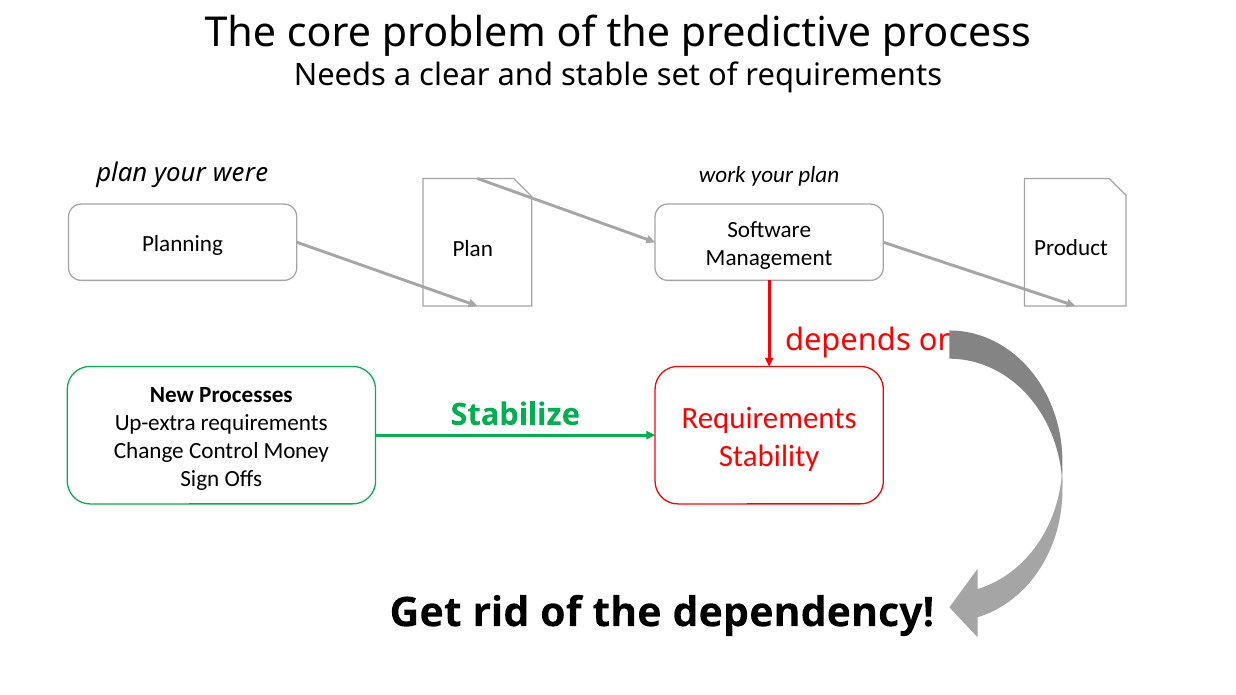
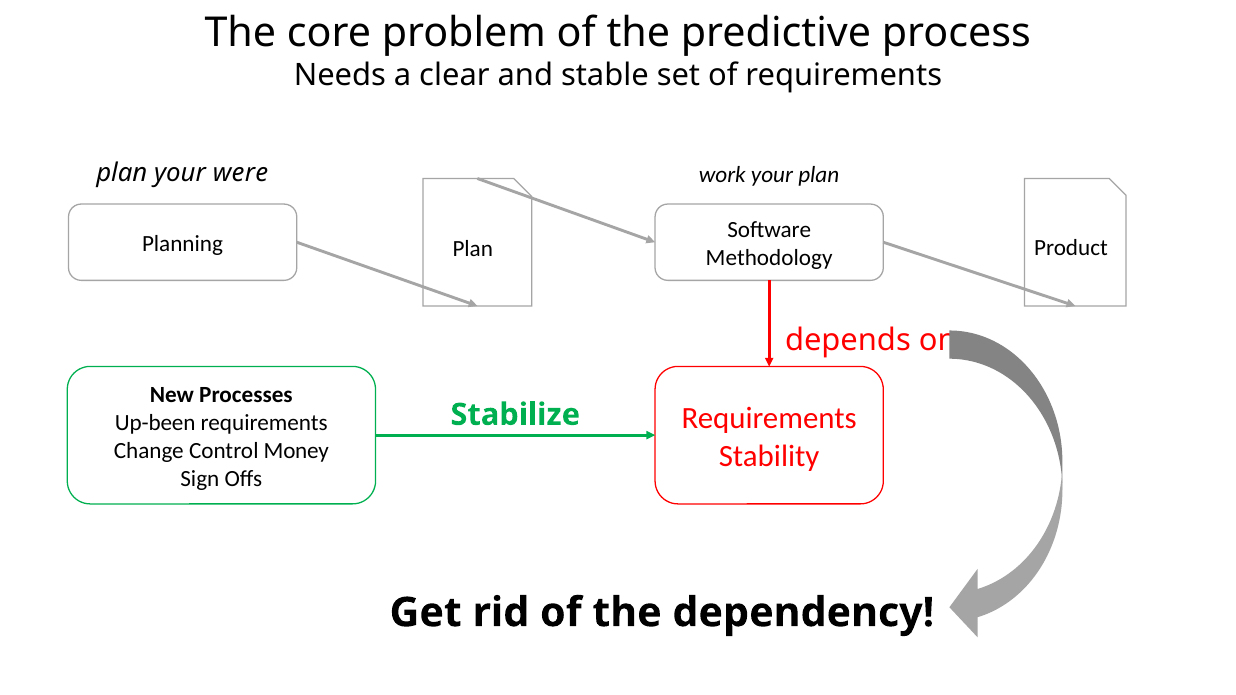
Management: Management -> Methodology
Up-extra: Up-extra -> Up-been
